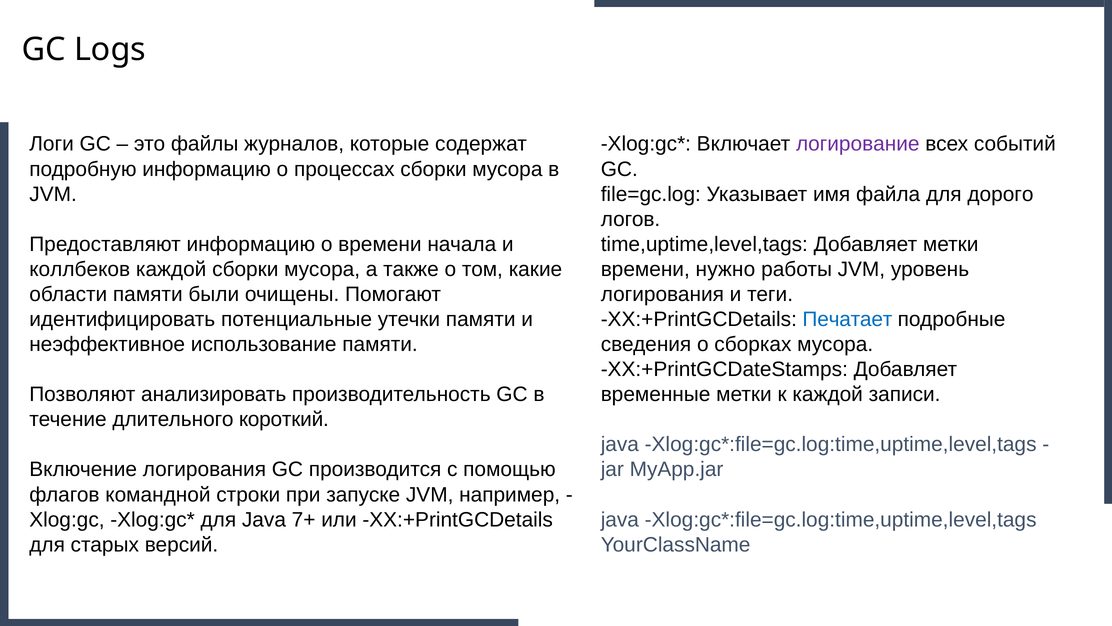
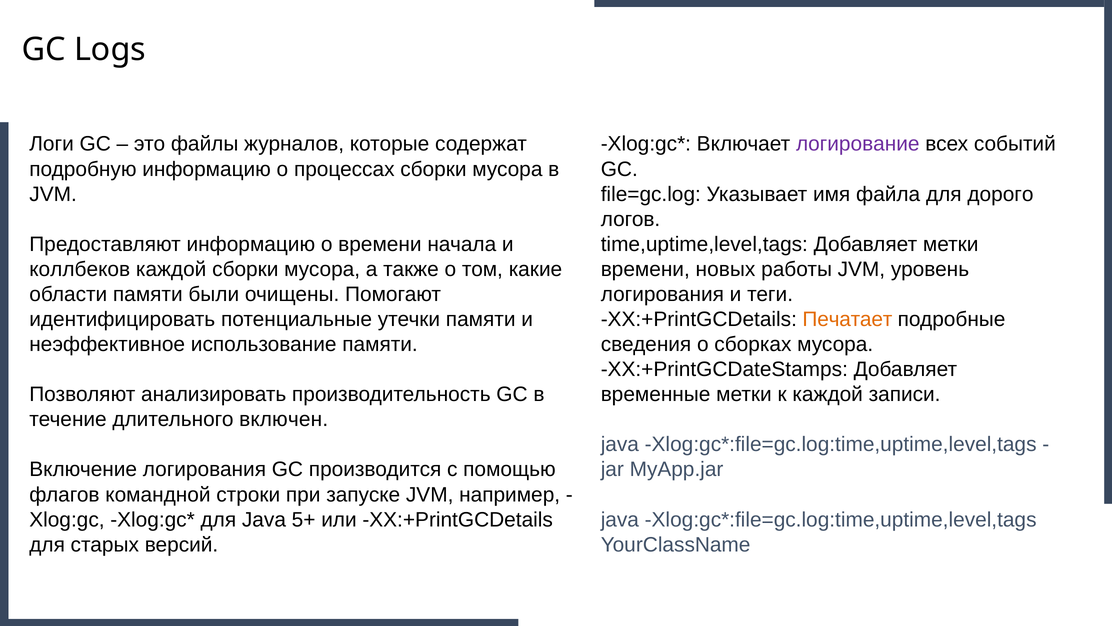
нужно: нужно -> новых
Печатает colour: blue -> orange
короткий: короткий -> включен
7+: 7+ -> 5+
